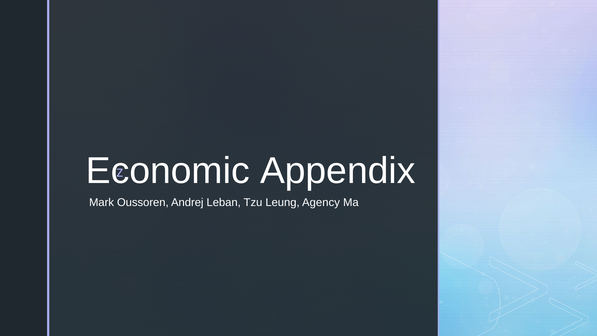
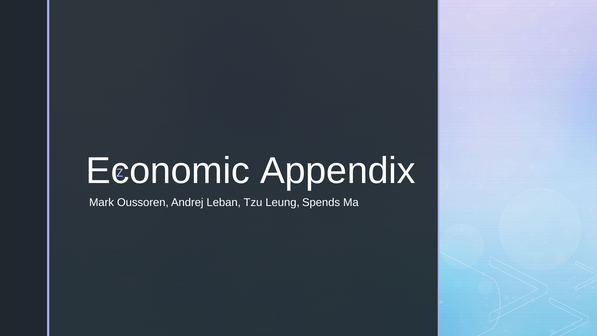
Agency: Agency -> Spends
